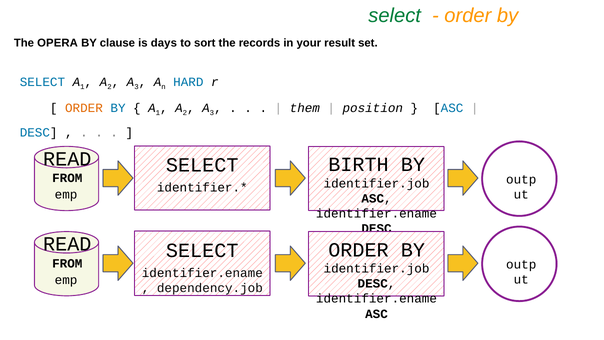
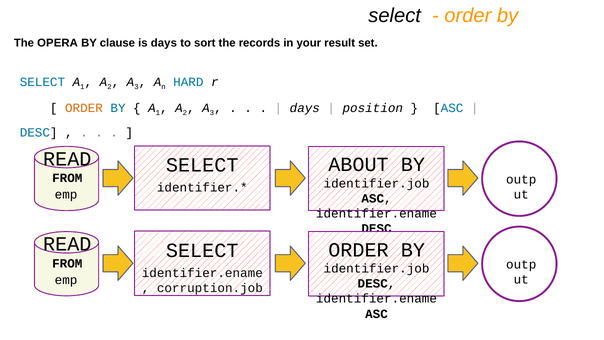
select at (395, 16) colour: green -> black
them at (305, 108): them -> days
BIRTH: BIRTH -> ABOUT
dependency.job: dependency.job -> corruption.job
